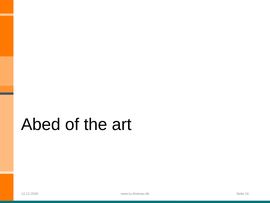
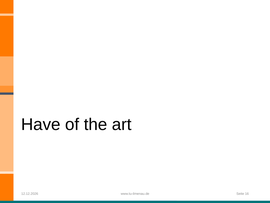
Abed: Abed -> Have
